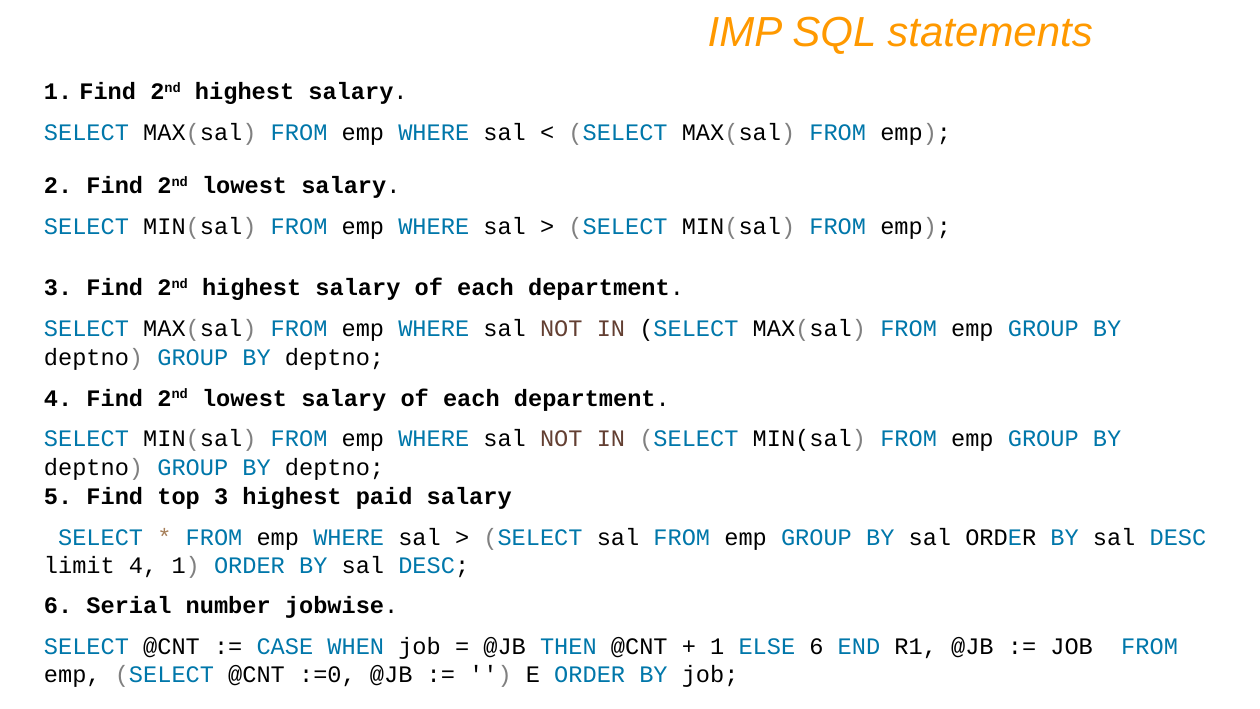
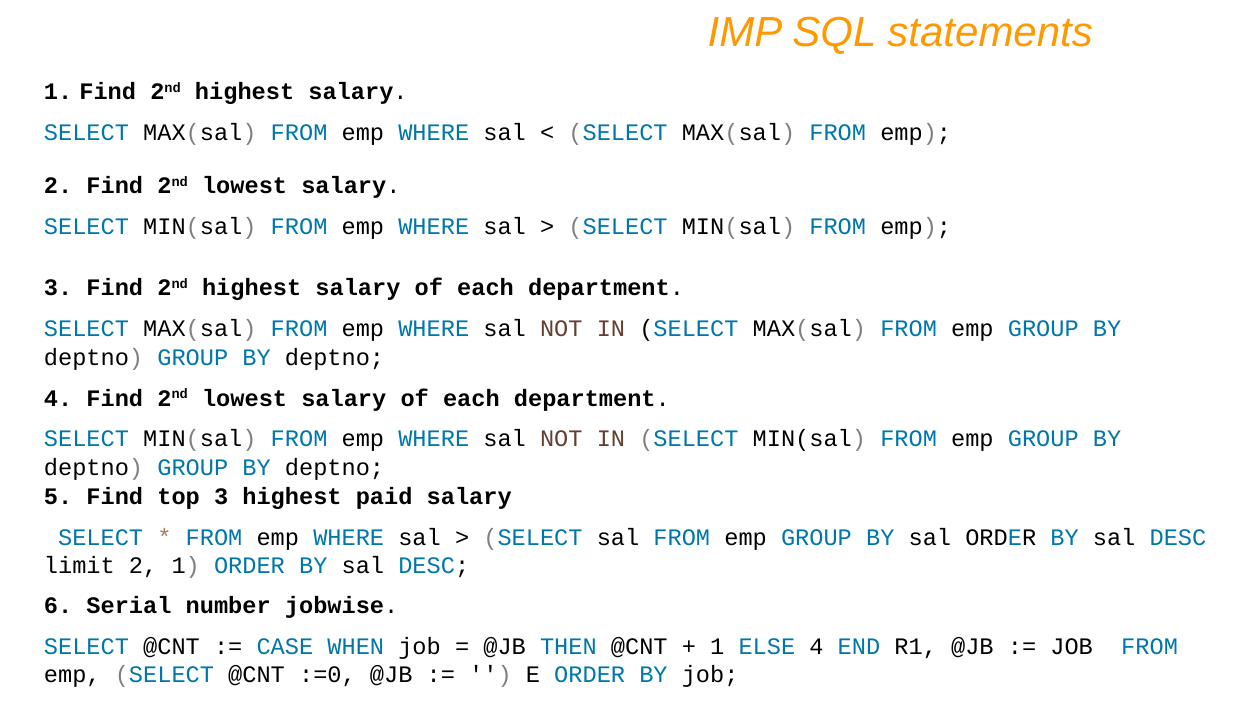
limit 4: 4 -> 2
ELSE 6: 6 -> 4
